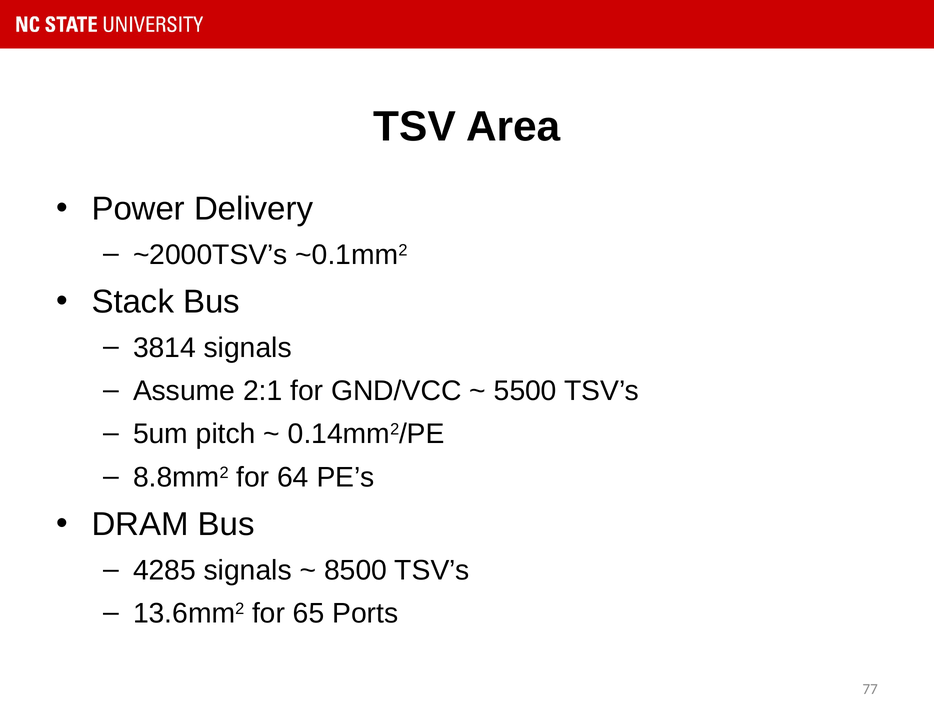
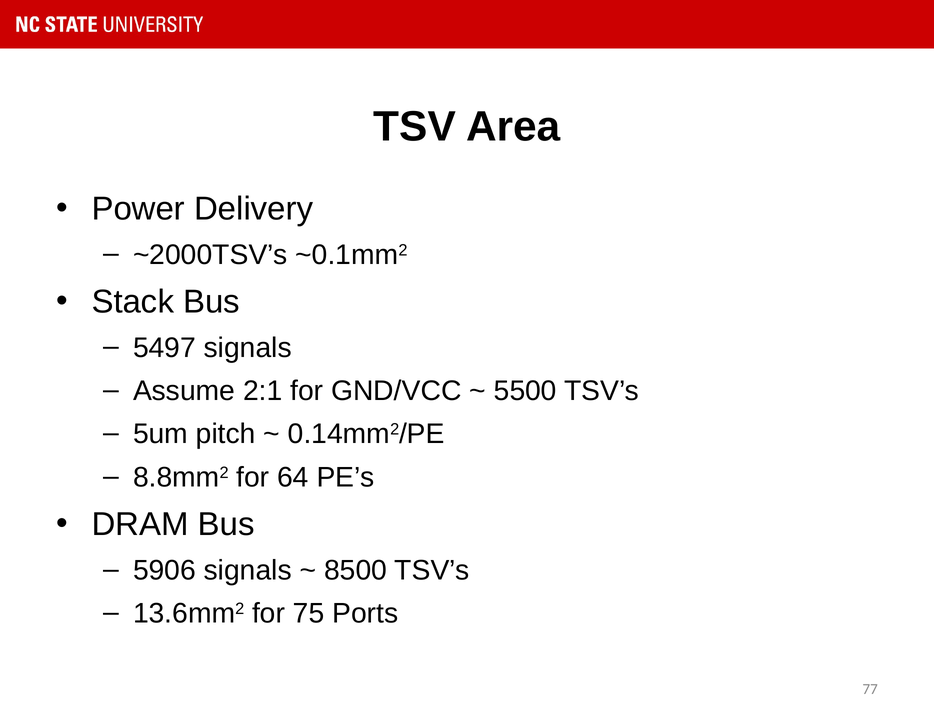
3814: 3814 -> 5497
4285: 4285 -> 5906
65: 65 -> 75
